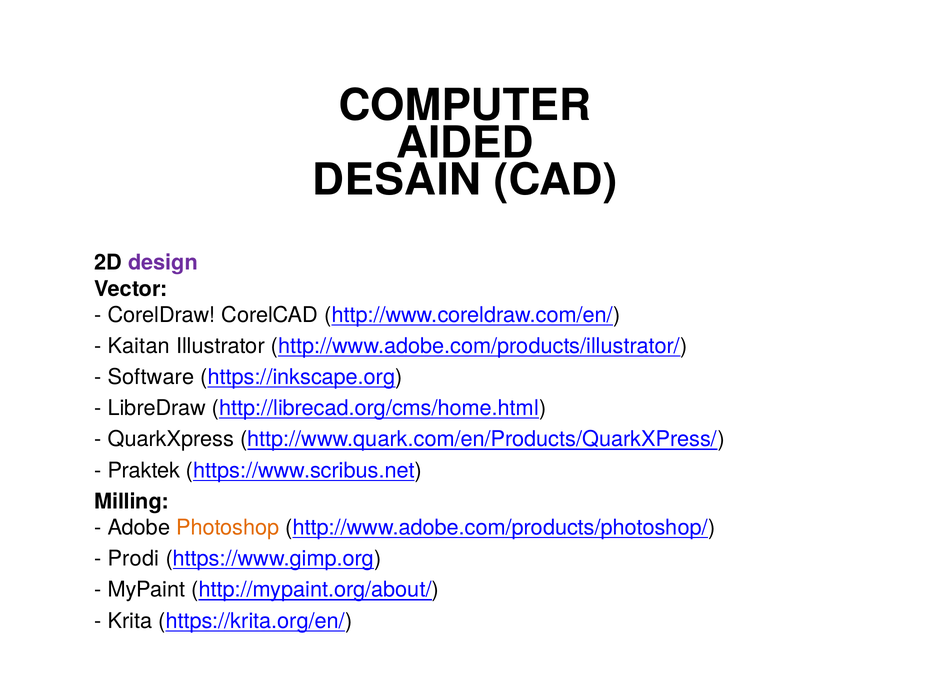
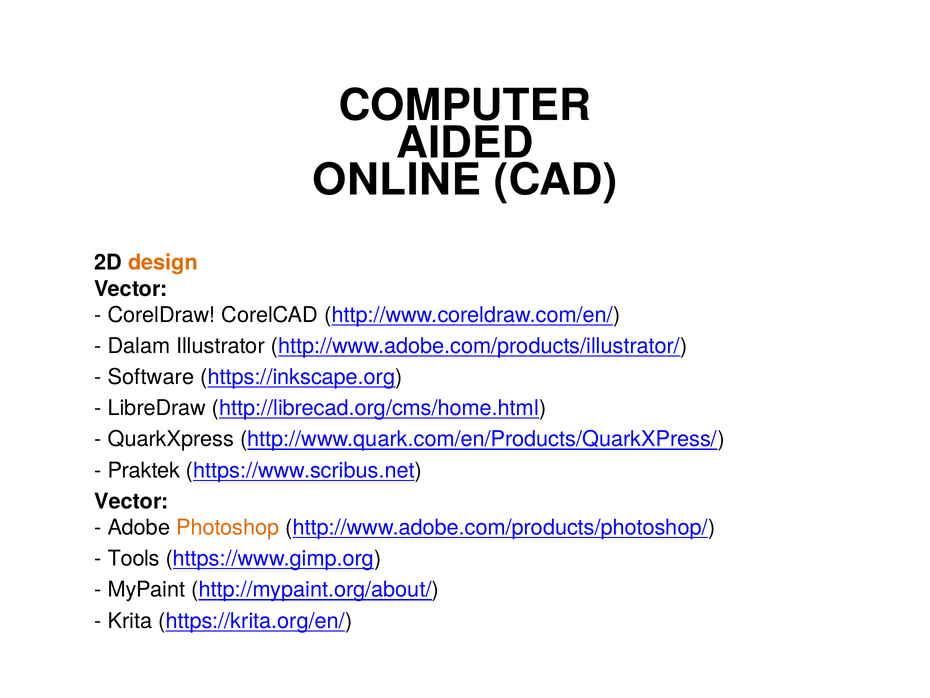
DESAIN: DESAIN -> ONLINE
design colour: purple -> orange
Kaitan: Kaitan -> Dalam
Milling at (132, 501): Milling -> Vector
Prodi: Prodi -> Tools
